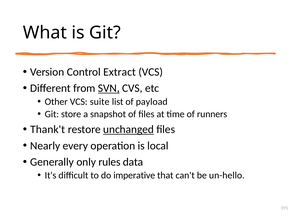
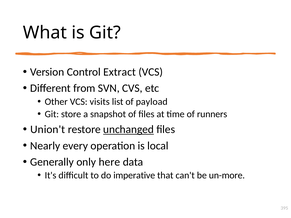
SVN underline: present -> none
suite: suite -> visits
Thank't: Thank't -> Union't
rules: rules -> here
un-hello: un-hello -> un-more
